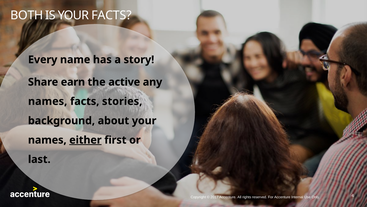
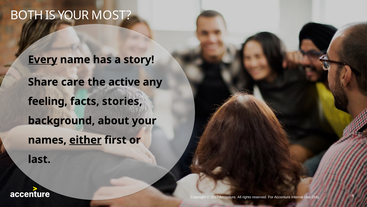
YOUR FACTS: FACTS -> MOST
Every underline: none -> present
earn: earn -> care
names at (48, 101): names -> feeling
